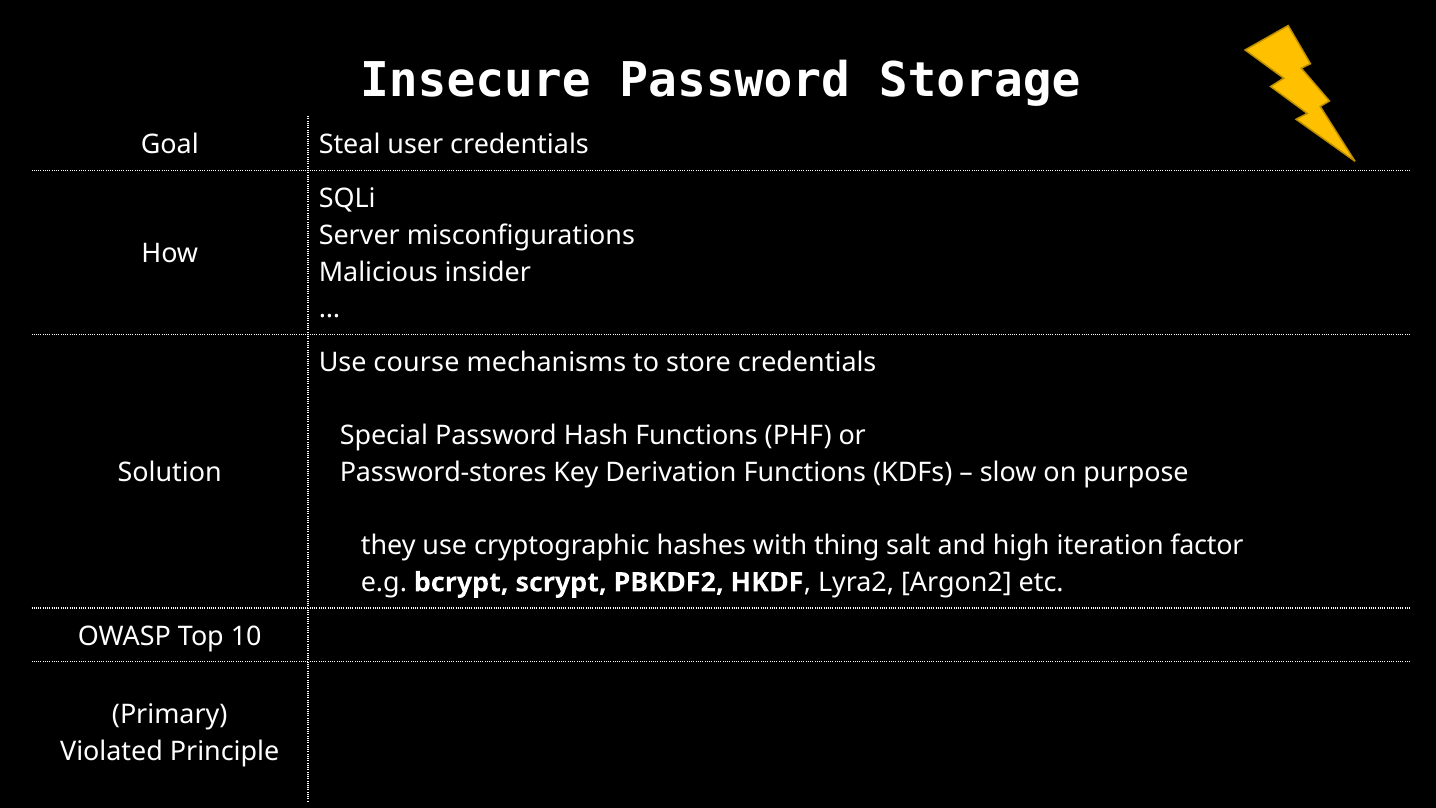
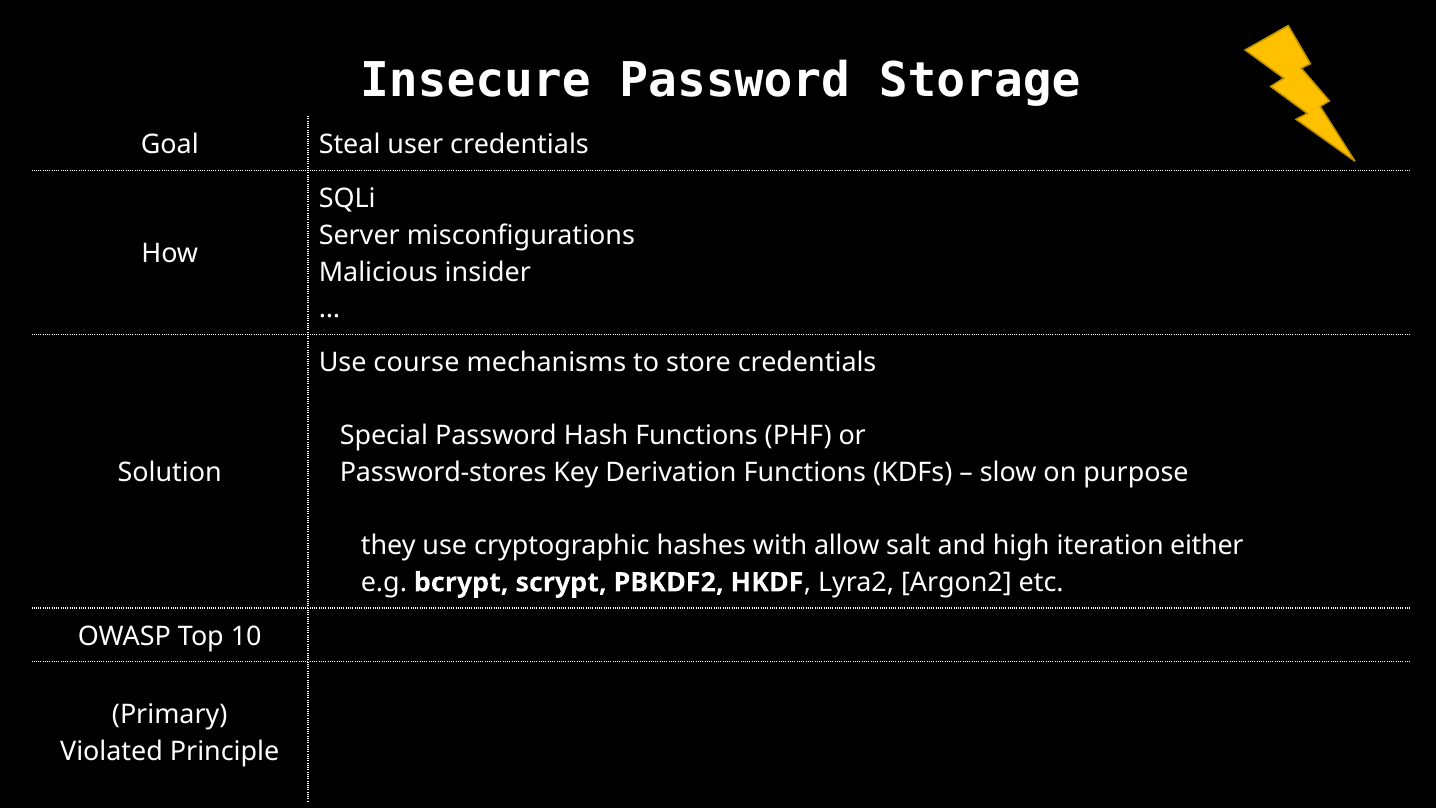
thing: thing -> allow
factor: factor -> either
